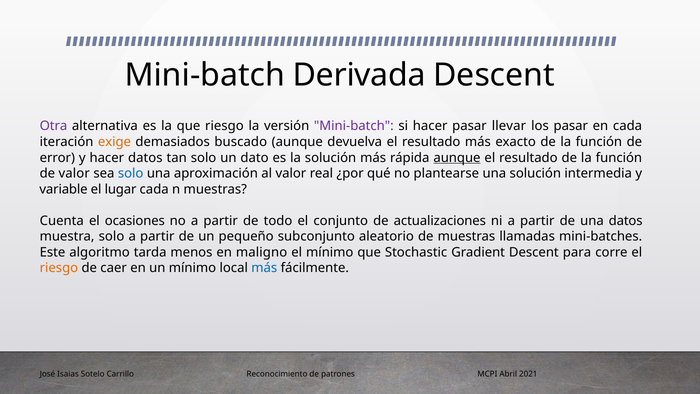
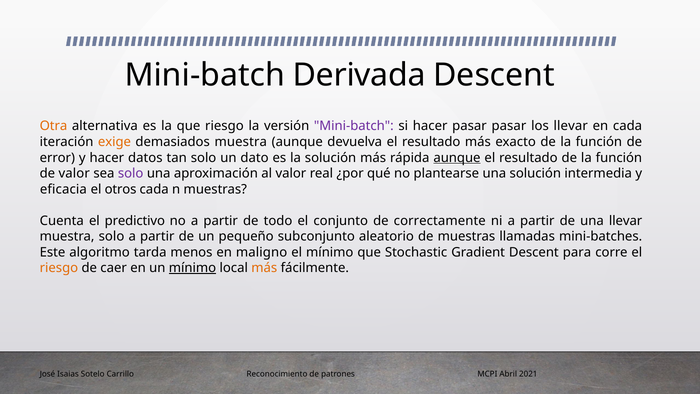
Otra colour: purple -> orange
pasar llevar: llevar -> pasar
los pasar: pasar -> llevar
demasiados buscado: buscado -> muestra
solo at (131, 173) colour: blue -> purple
variable: variable -> eficacia
lugar: lugar -> otros
ocasiones: ocasiones -> predictivo
actualizaciones: actualizaciones -> correctamente
una datos: datos -> llevar
mínimo at (192, 268) underline: none -> present
más at (264, 268) colour: blue -> orange
